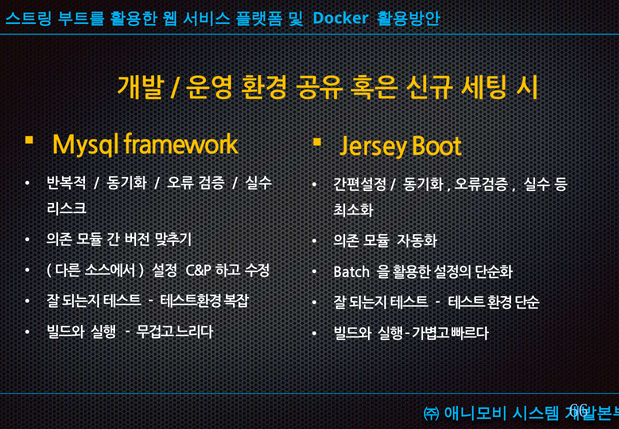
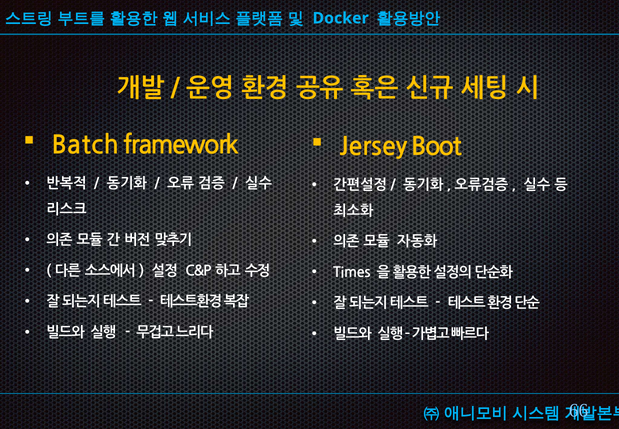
Mysql: Mysql -> Batch
Batch: Batch -> Times
